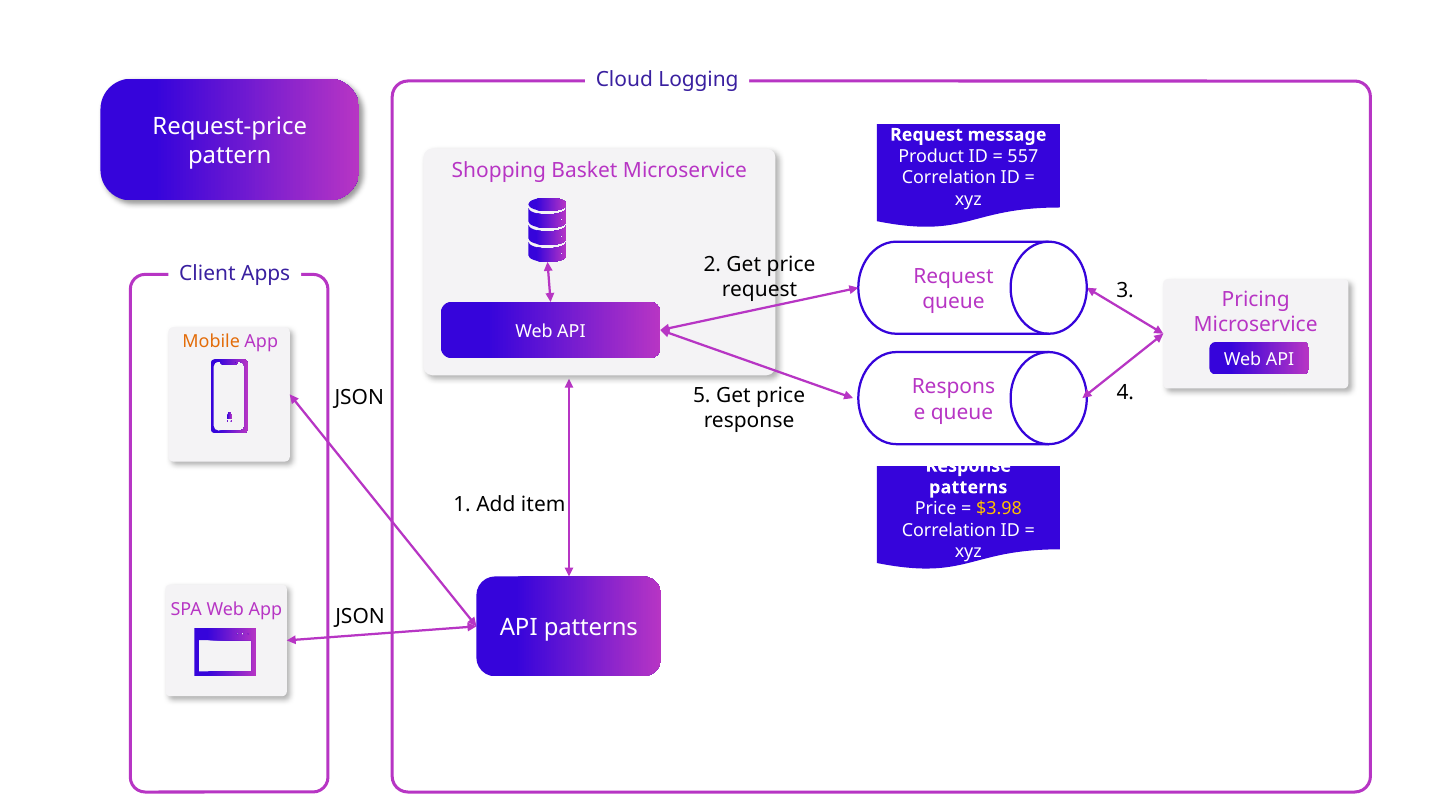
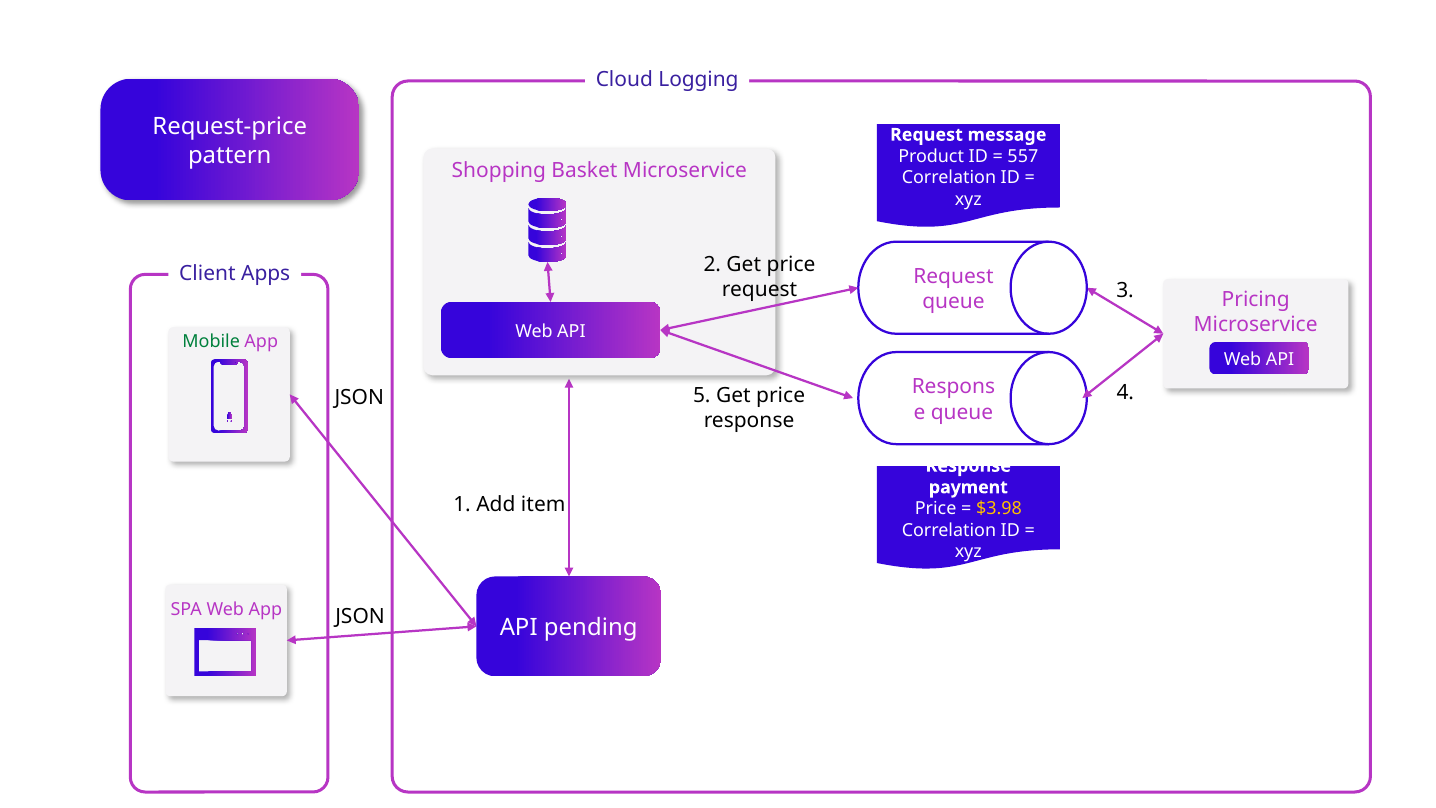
Mobile colour: orange -> green
patterns at (968, 487): patterns -> payment
API patterns: patterns -> pending
